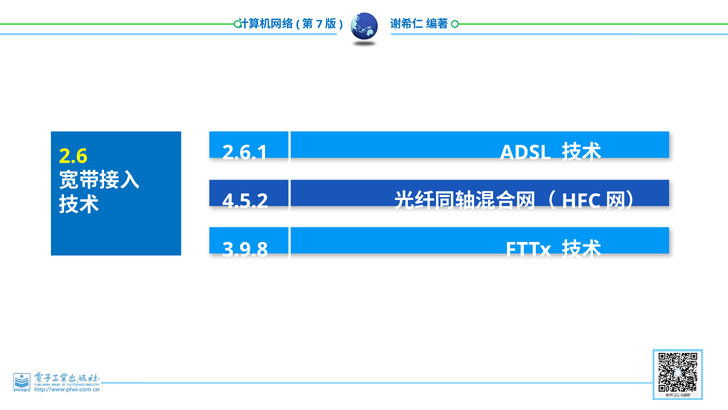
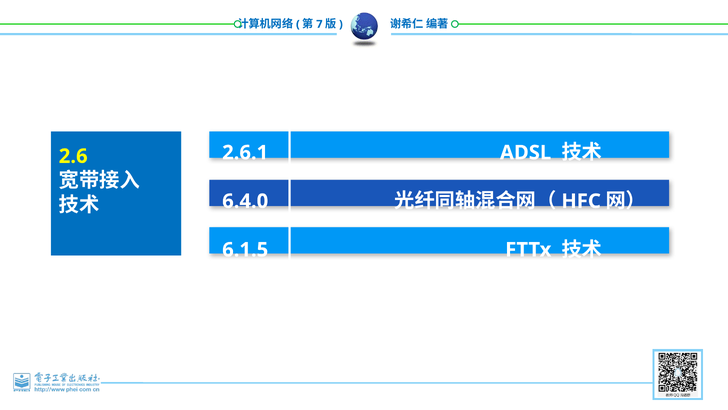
4.5.2: 4.5.2 -> 6.4.0
3.9.8: 3.9.8 -> 6.1.5
